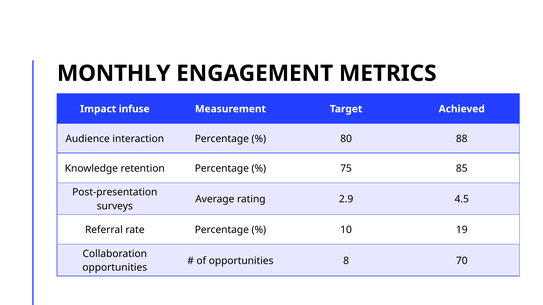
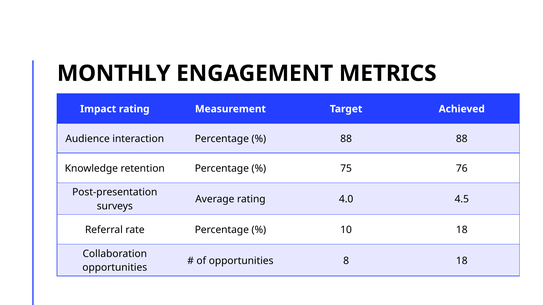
Impact infuse: infuse -> rating
80 at (346, 139): 80 -> 88
85: 85 -> 76
2.9: 2.9 -> 4.0
10 19: 19 -> 18
8 70: 70 -> 18
